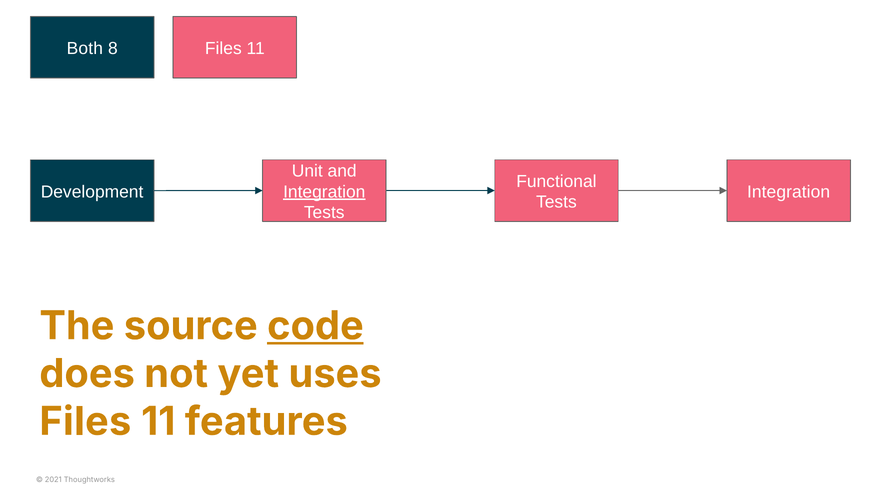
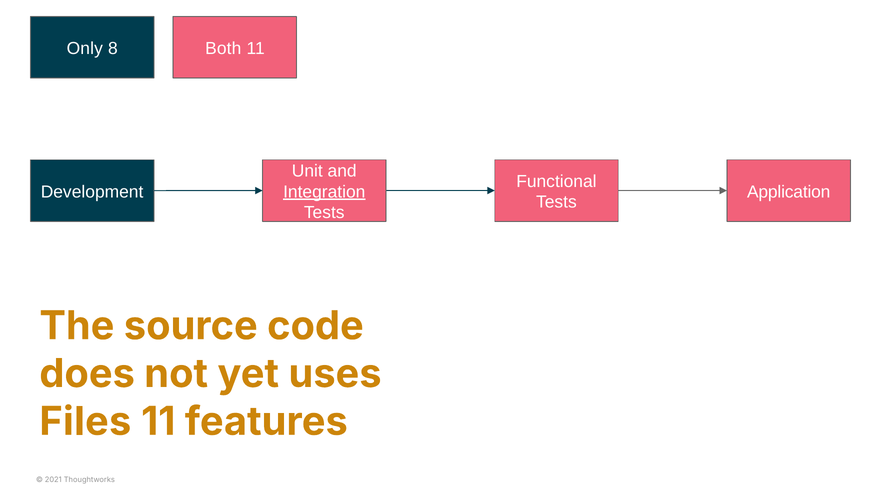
Both: Both -> Only
8 Files: Files -> Both
Integration at (789, 192): Integration -> Application
code underline: present -> none
